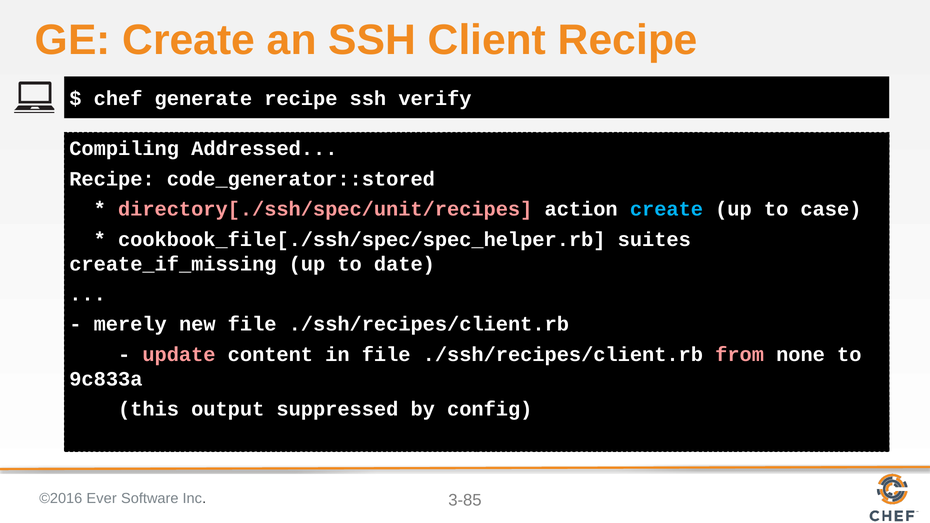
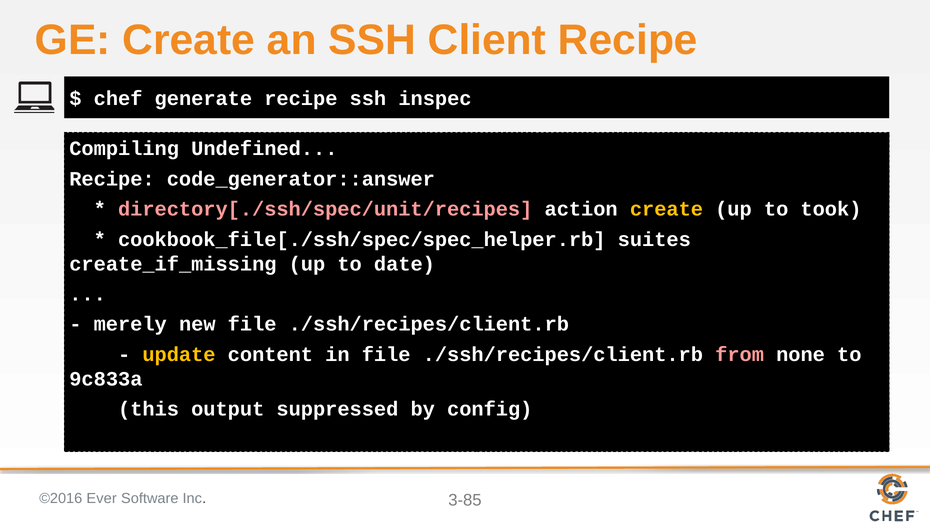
verify: verify -> inspec
Addressed: Addressed -> Undefined
code_generator::stored: code_generator::stored -> code_generator::answer
create at (666, 209) colour: light blue -> yellow
case: case -> took
update colour: pink -> yellow
